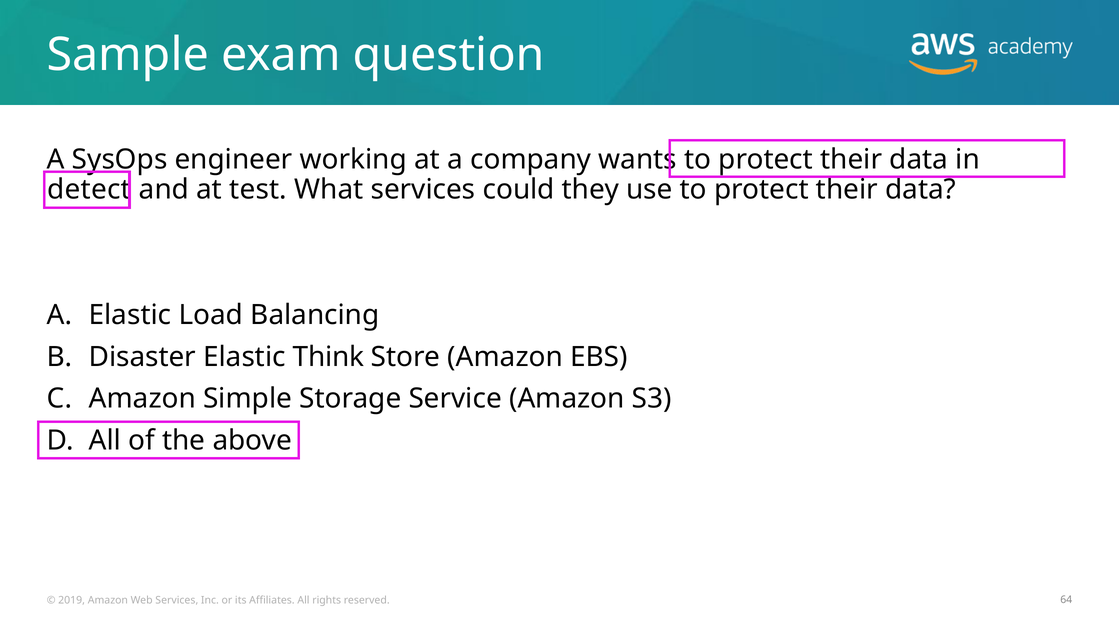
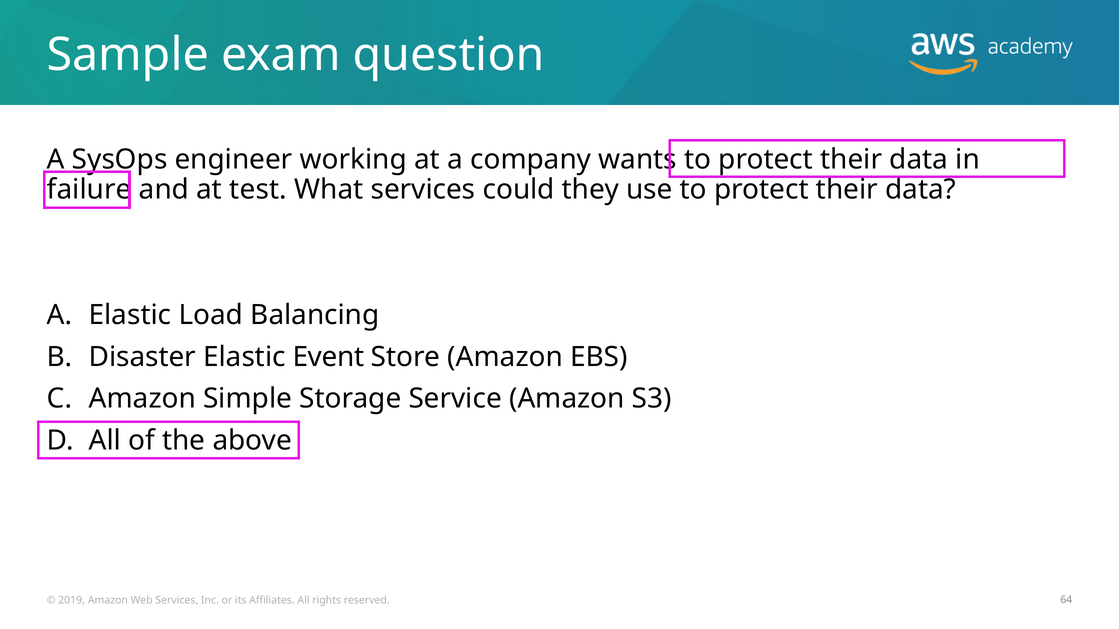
detect: detect -> failure
Think: Think -> Event
